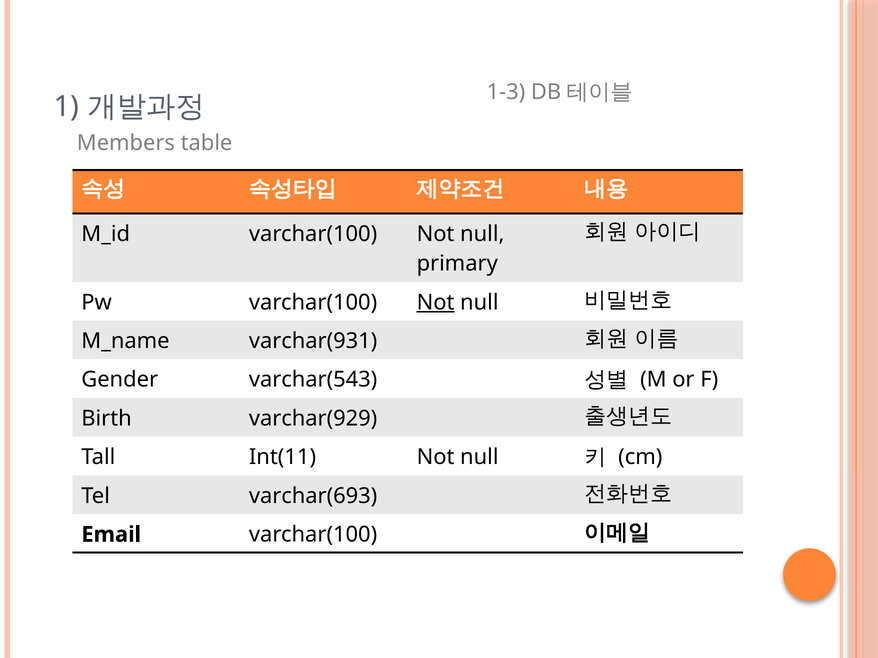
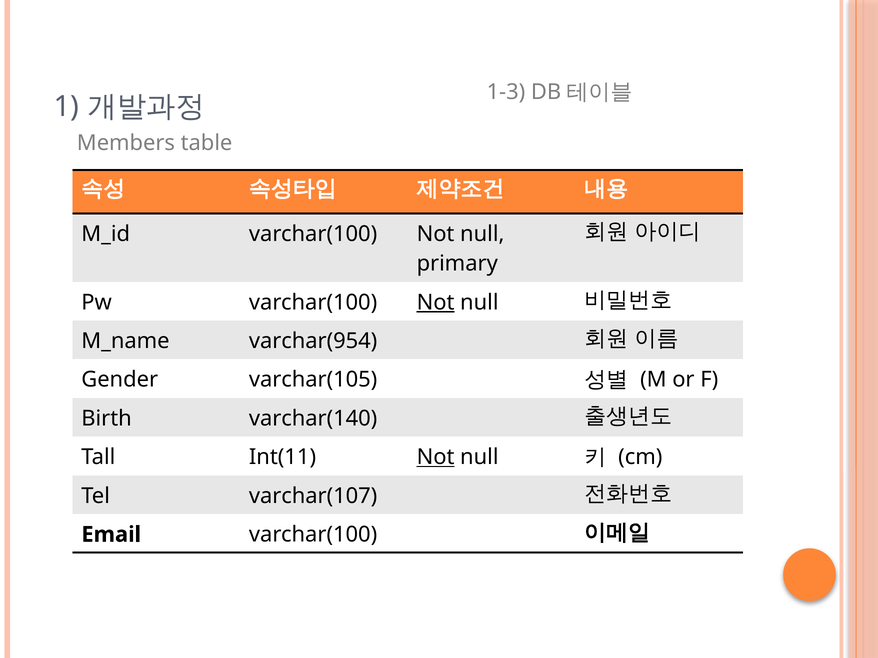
varchar(931: varchar(931 -> varchar(954
varchar(543: varchar(543 -> varchar(105
varchar(929: varchar(929 -> varchar(140
Not at (436, 457) underline: none -> present
varchar(693: varchar(693 -> varchar(107
